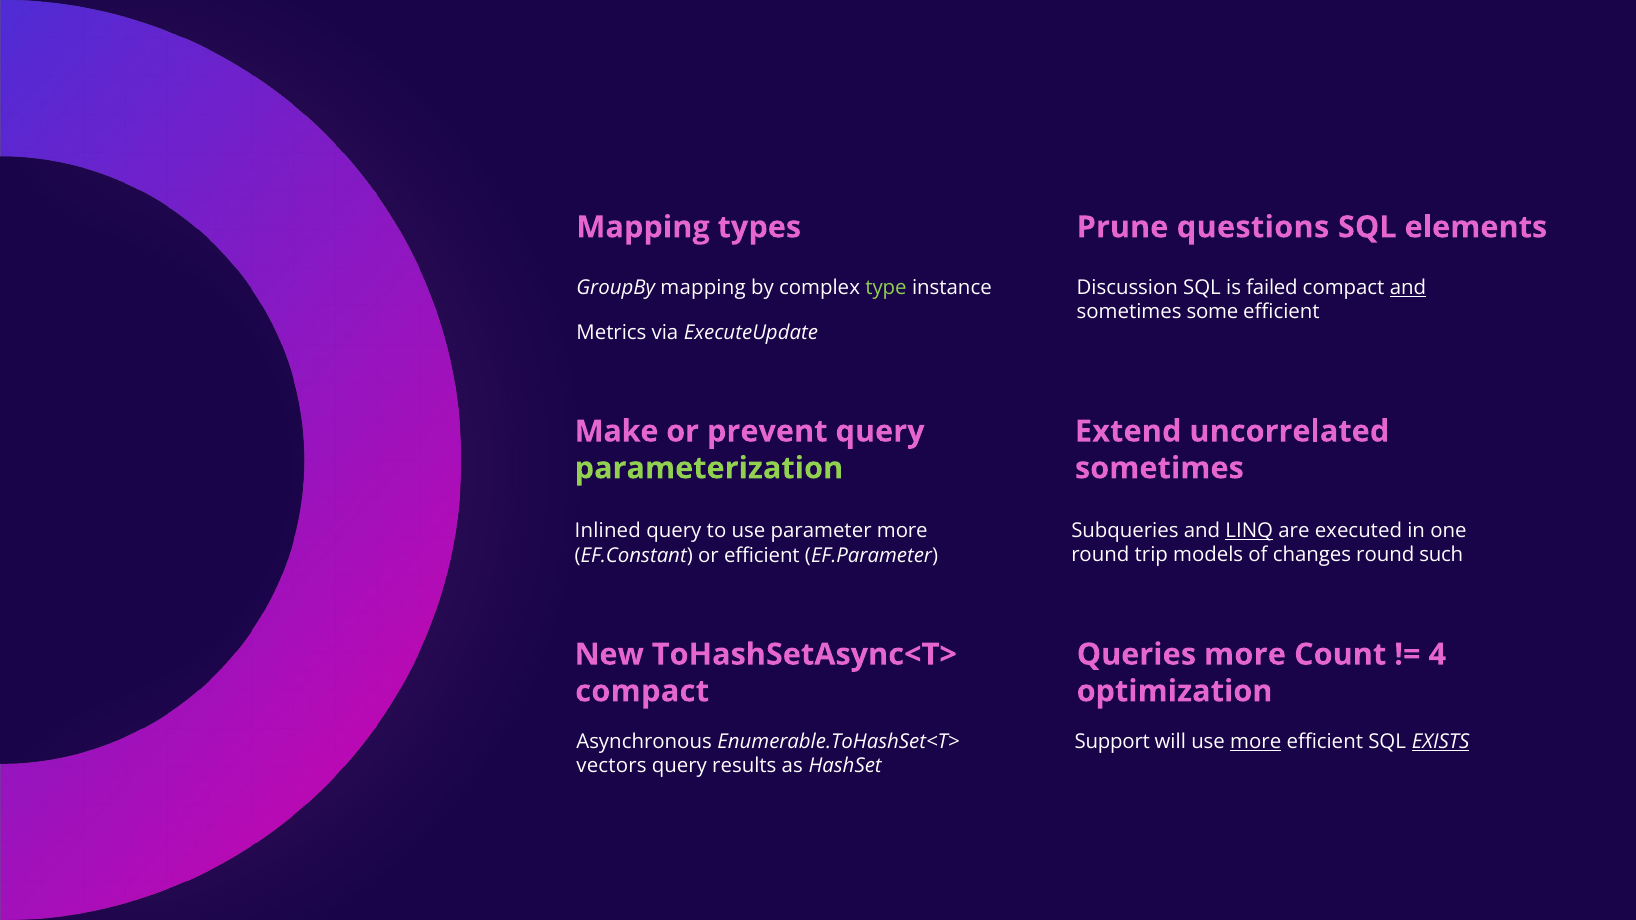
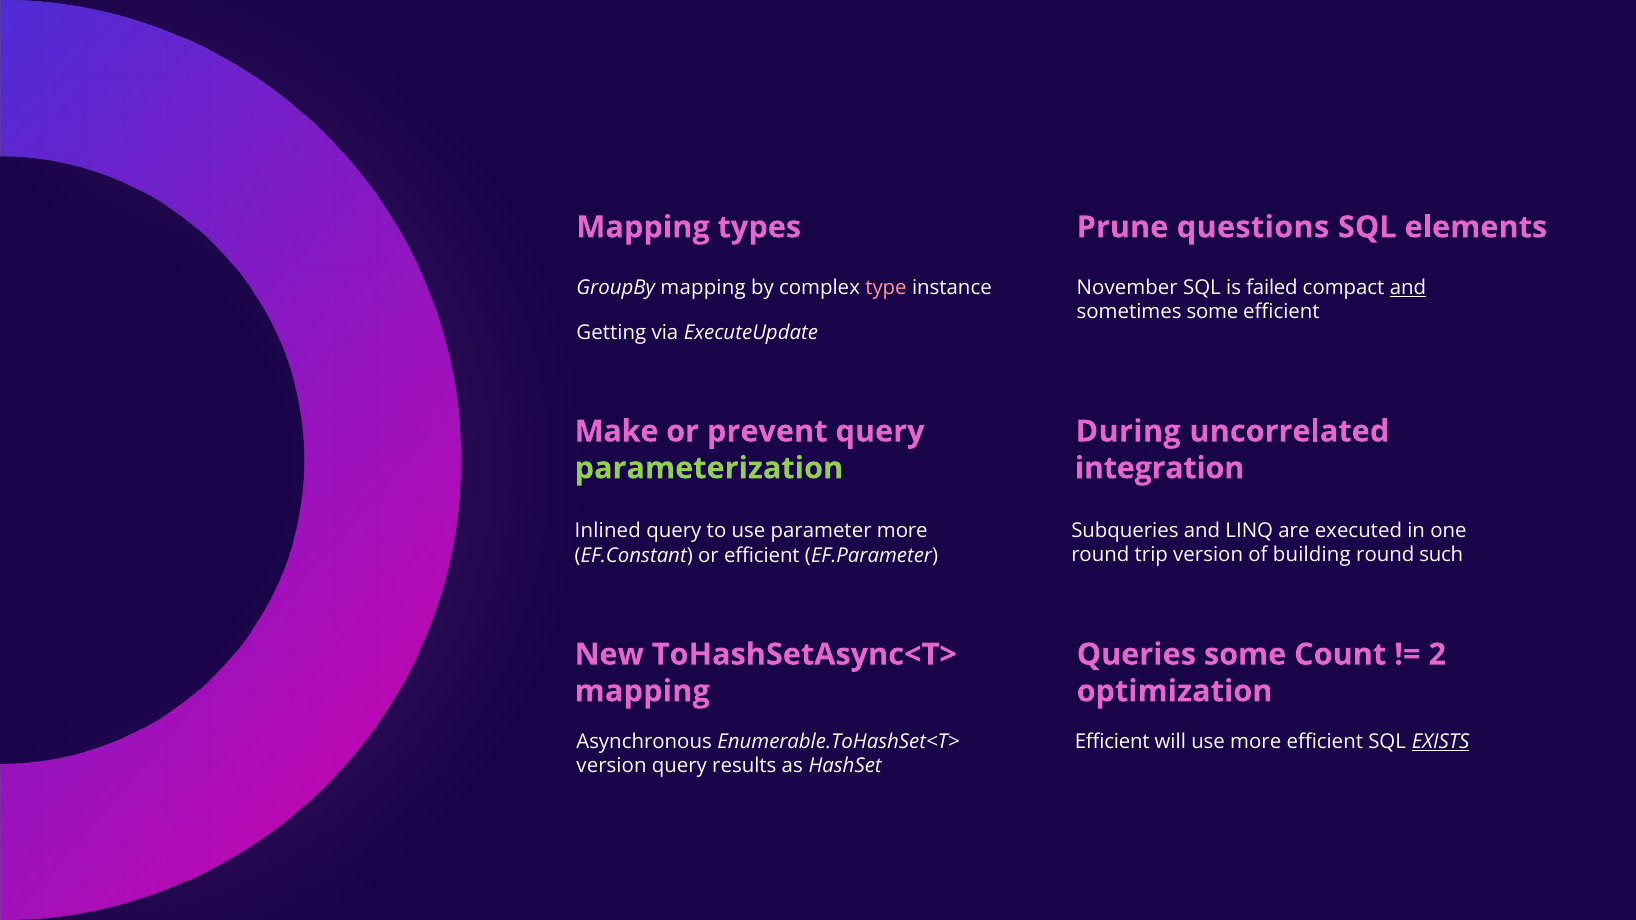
type colour: light green -> pink
Discussion: Discussion -> November
Metrics: Metrics -> Getting
Extend: Extend -> During
sometimes at (1159, 468): sometimes -> integration
LINQ underline: present -> none
trip models: models -> version
changes: changes -> building
Queries more: more -> some
4: 4 -> 2
compact at (642, 691): compact -> mapping
Support at (1112, 742): Support -> Efficient
more at (1256, 742) underline: present -> none
vectors at (611, 766): vectors -> version
